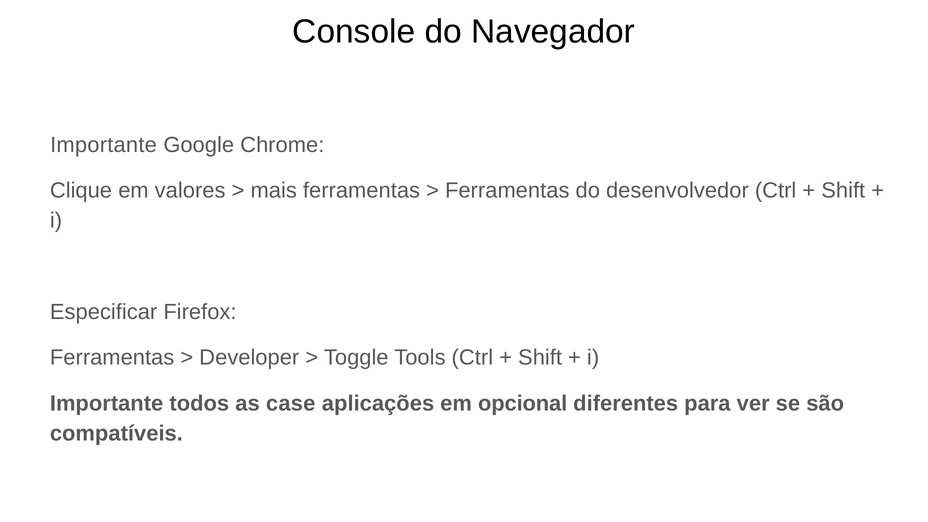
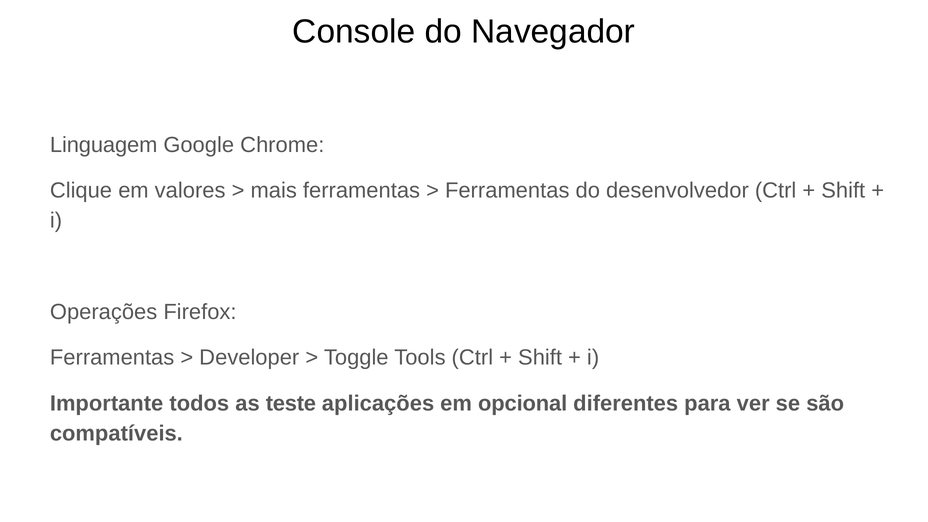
Importante at (104, 145): Importante -> Linguagem
Especificar: Especificar -> Operações
case: case -> teste
